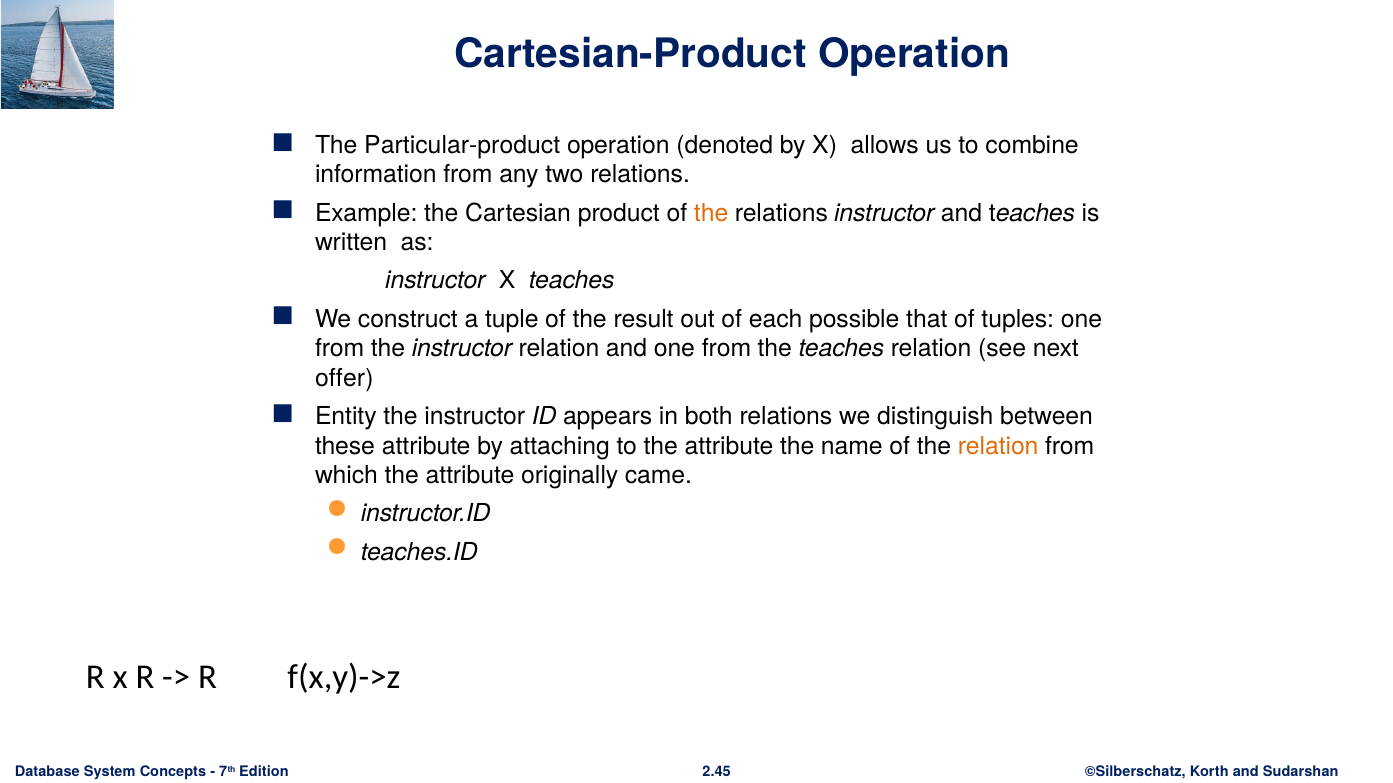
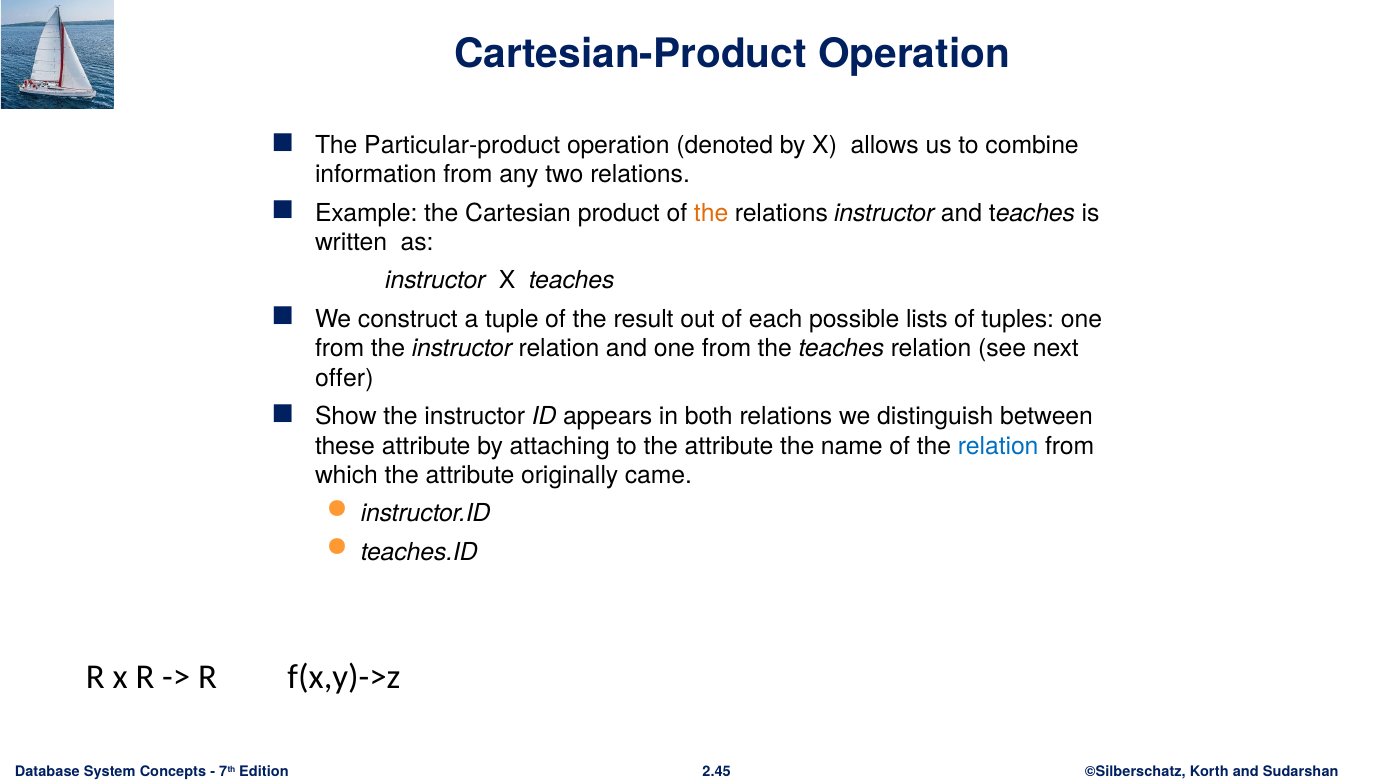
that: that -> lists
Entity: Entity -> Show
relation at (998, 446) colour: orange -> blue
